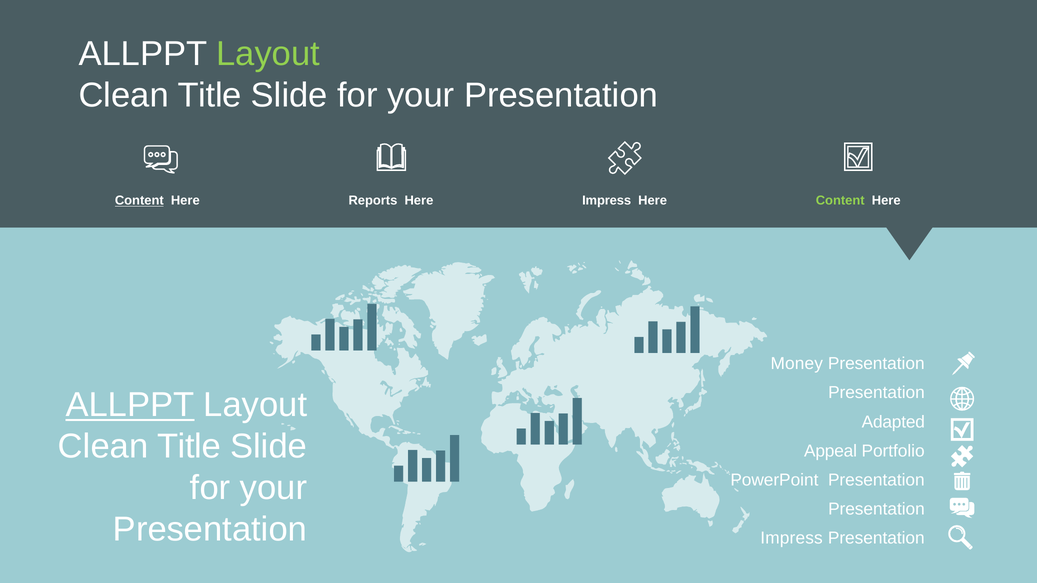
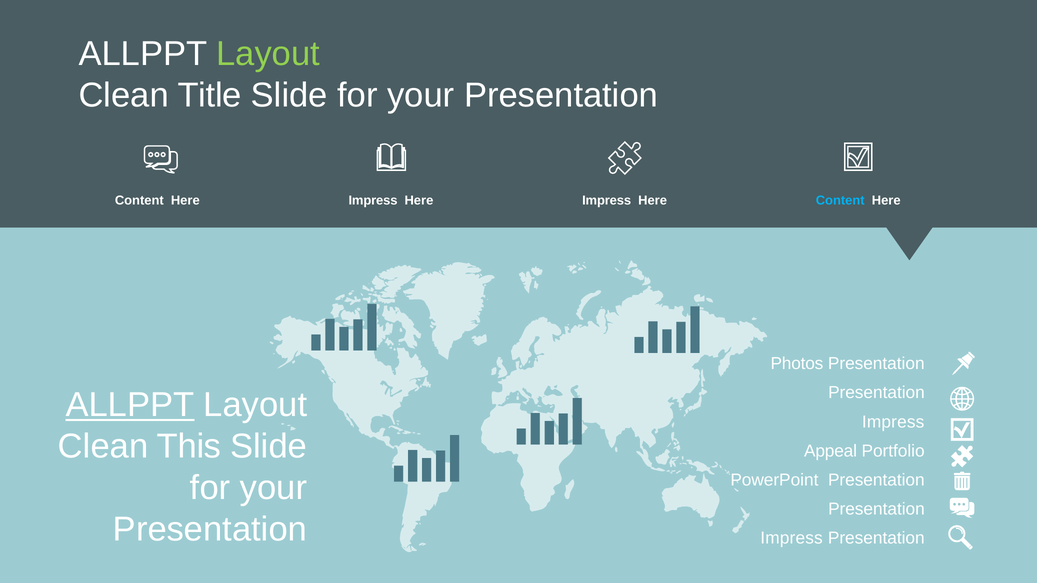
Content at (139, 201) underline: present -> none
Reports at (373, 201): Reports -> Impress
Content at (840, 201) colour: light green -> light blue
Money: Money -> Photos
Adapted at (893, 422): Adapted -> Impress
Title at (189, 447): Title -> This
